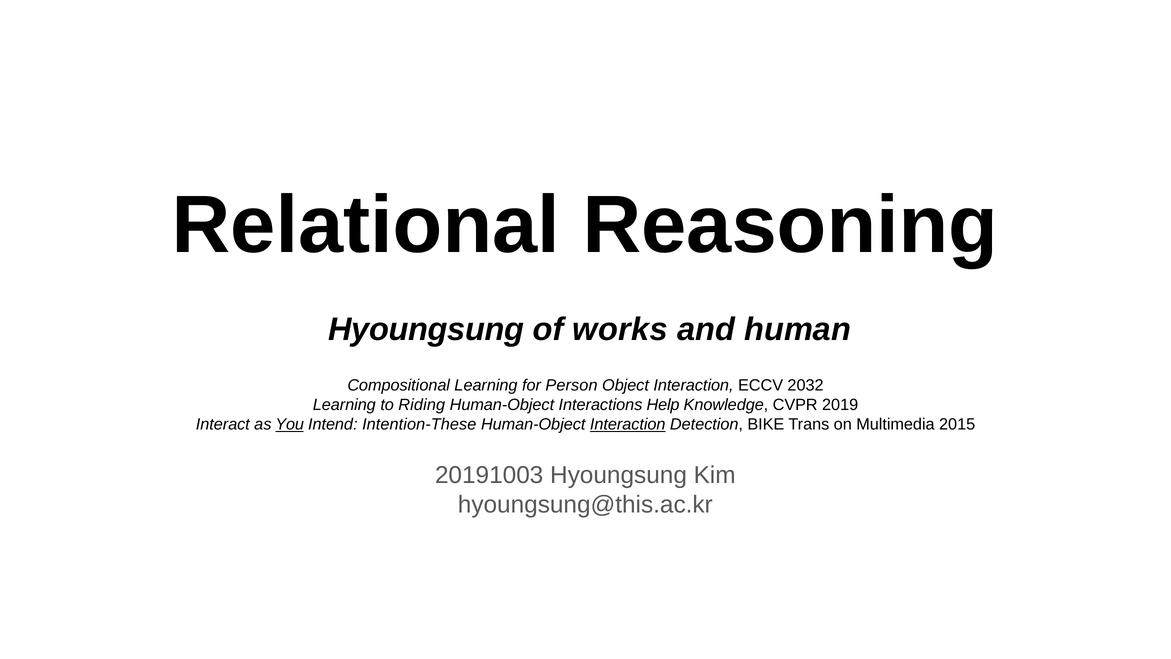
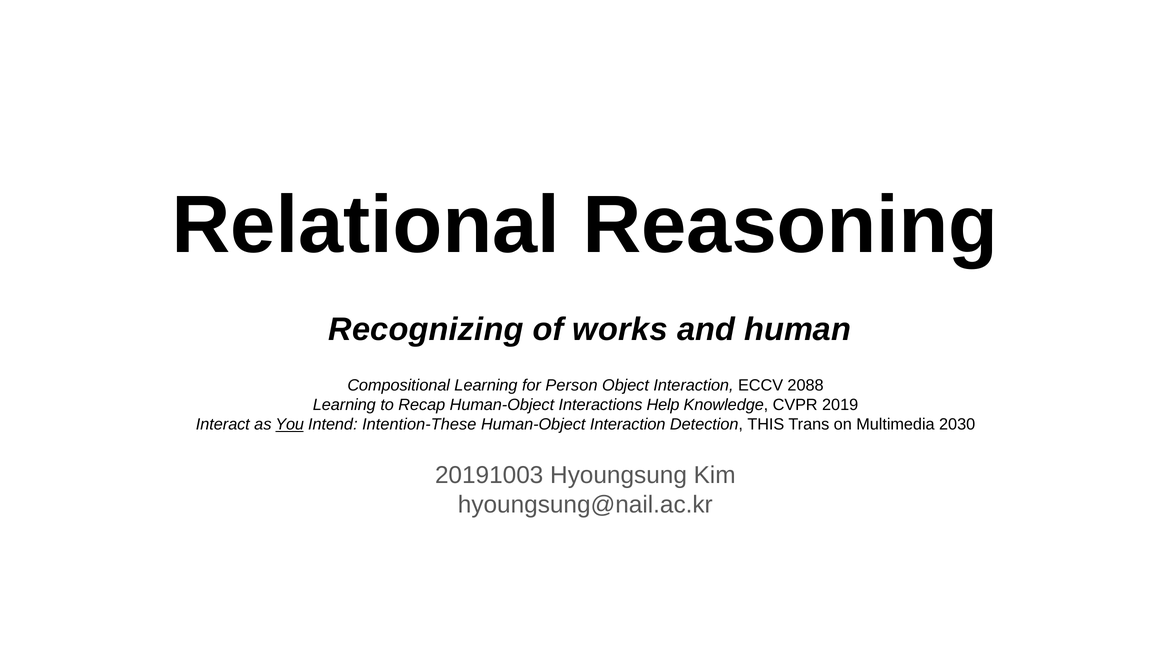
Hyoungsung at (426, 329): Hyoungsung -> Recognizing
2032: 2032 -> 2088
Riding: Riding -> Recap
Interaction at (628, 424) underline: present -> none
BIKE: BIKE -> THIS
2015: 2015 -> 2030
hyoungsung@this.ac.kr: hyoungsung@this.ac.kr -> hyoungsung@nail.ac.kr
